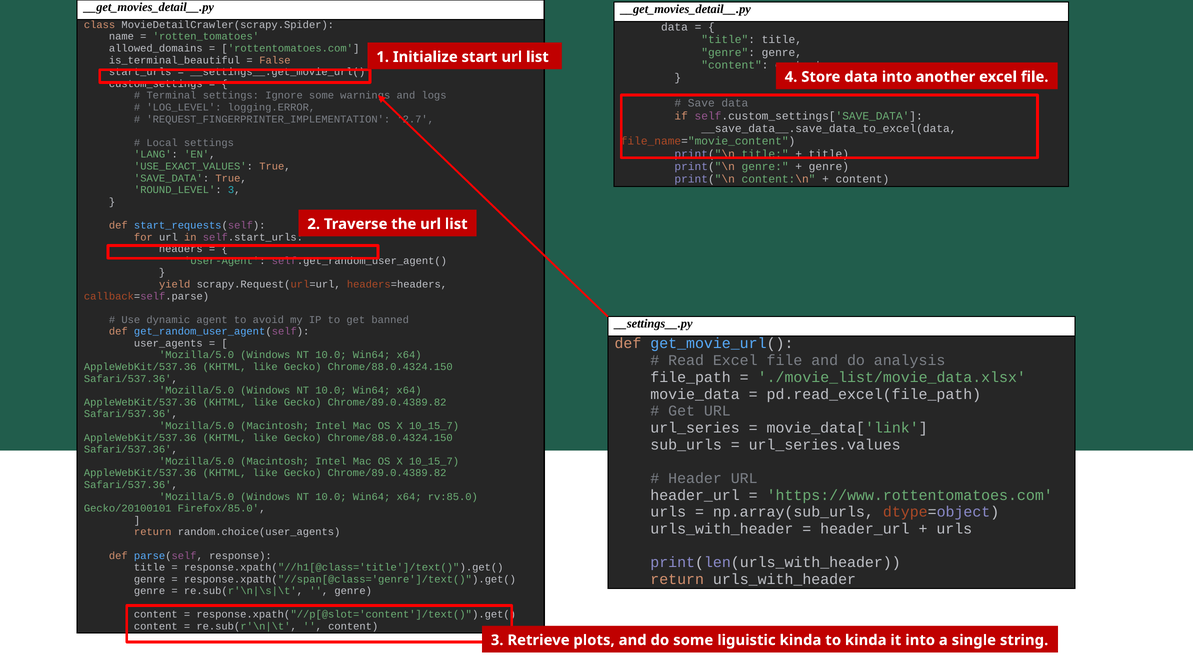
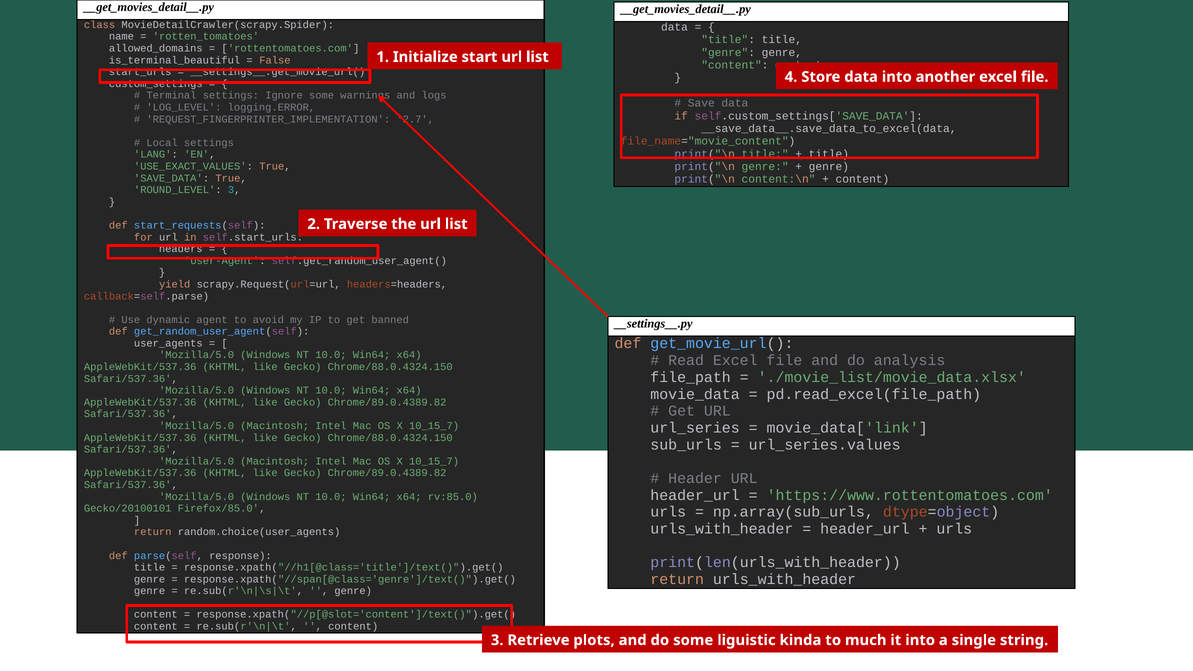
to kinda: kinda -> much
